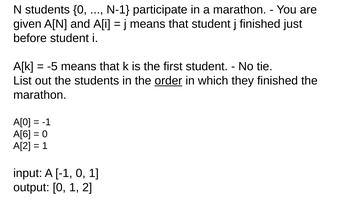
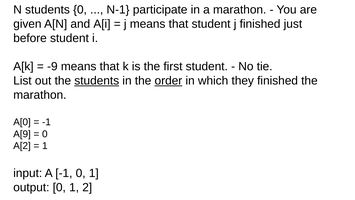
-5: -5 -> -9
students at (97, 81) underline: none -> present
A[6: A[6 -> A[9
